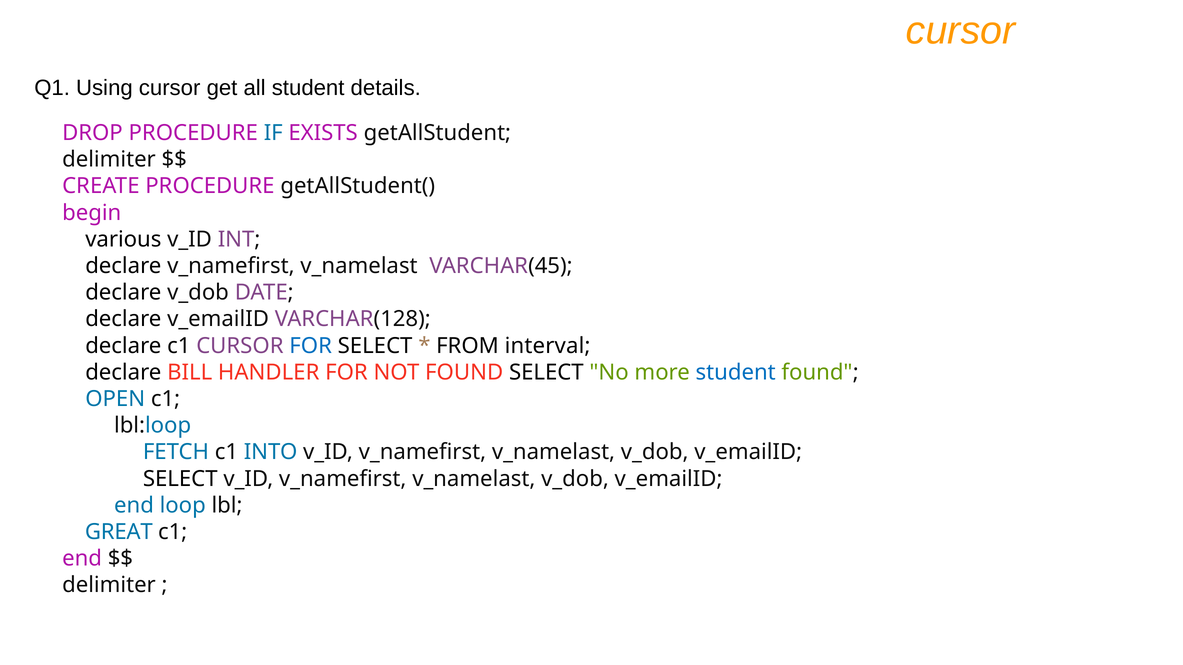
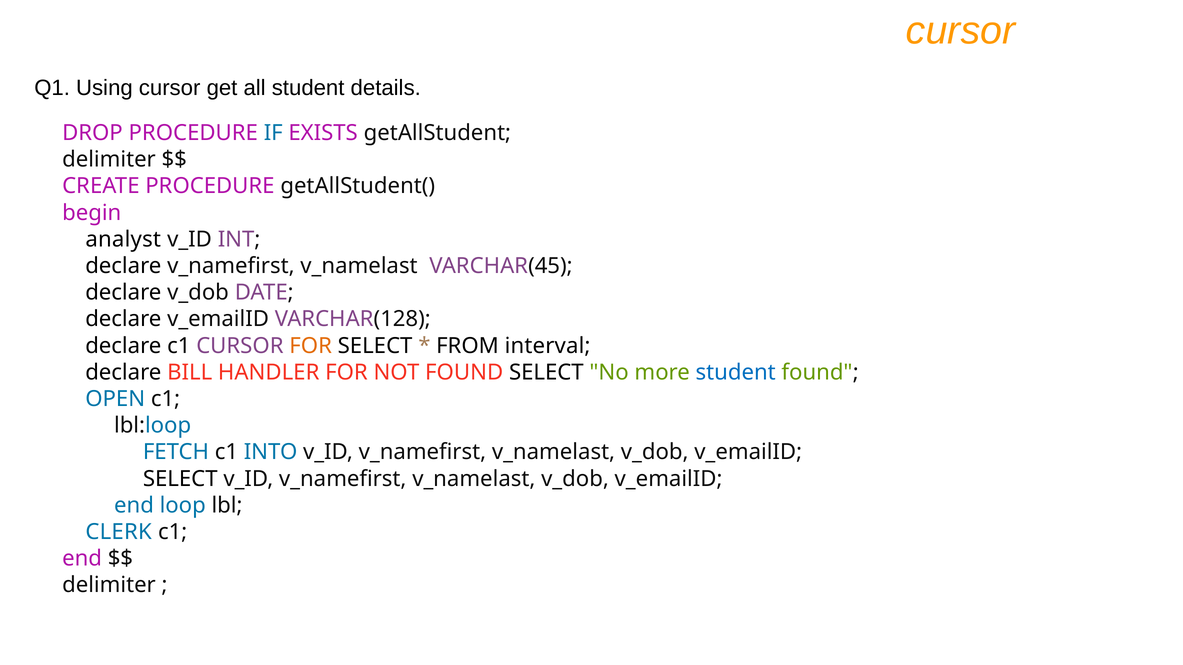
various: various -> analyst
FOR at (311, 346) colour: blue -> orange
GREAT: GREAT -> CLERK
